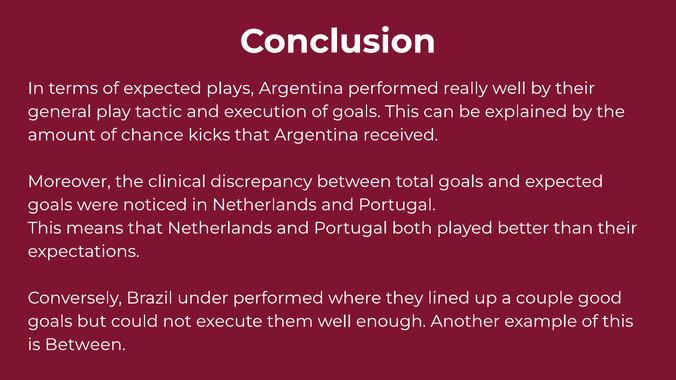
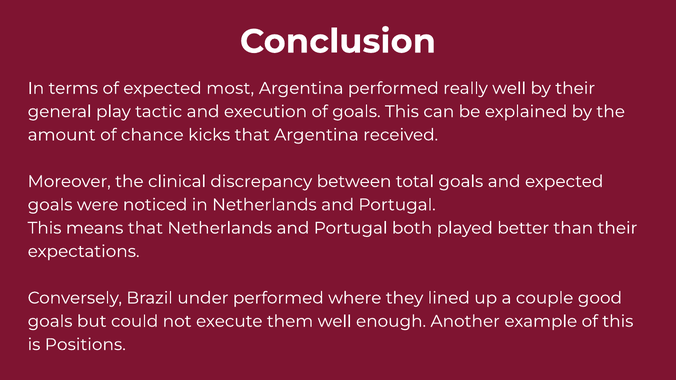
plays: plays -> most
is Between: Between -> Positions
